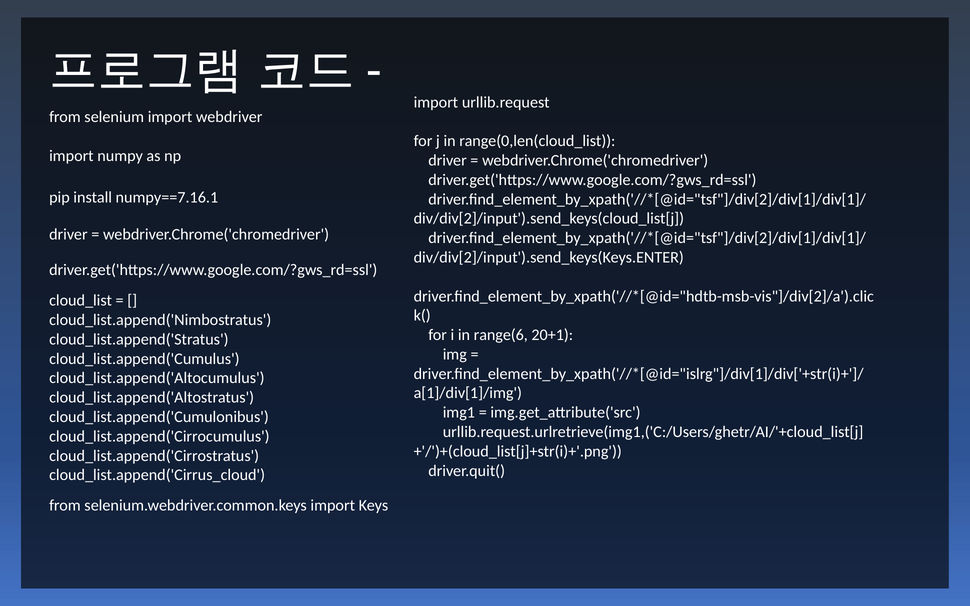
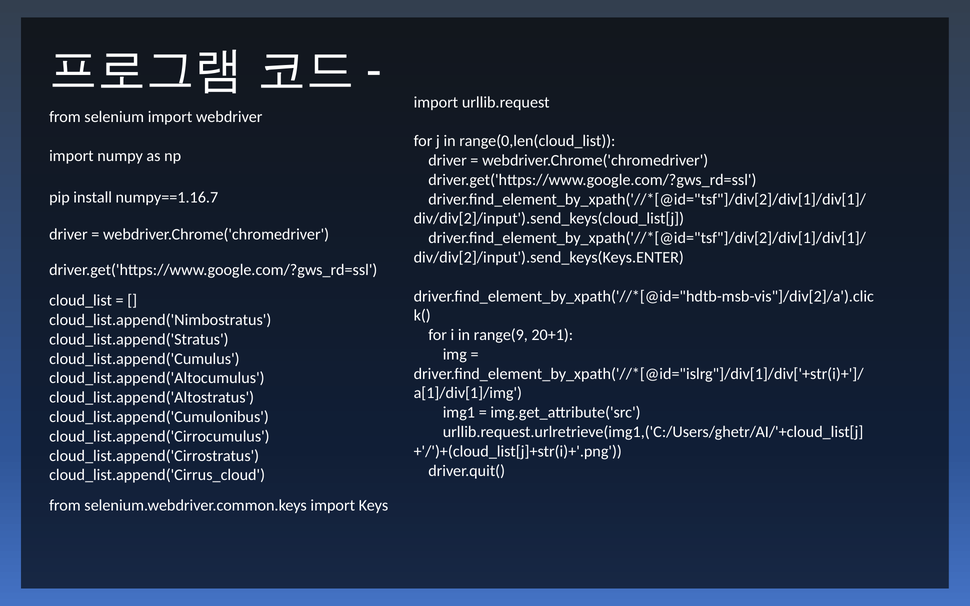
numpy==7.16.1: numpy==7.16.1 -> numpy==1.16.7
range(6: range(6 -> range(9
